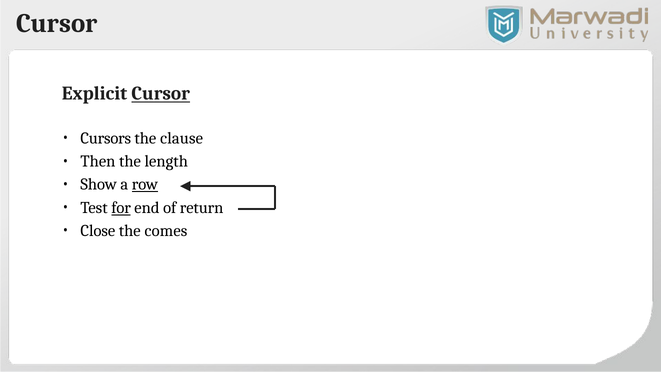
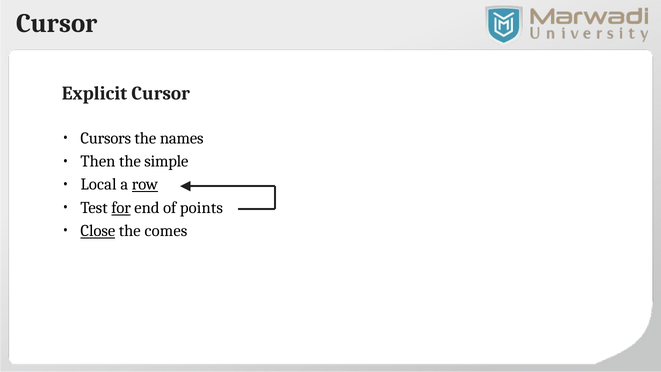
Cursor at (161, 94) underline: present -> none
clause: clause -> names
length: length -> simple
Show: Show -> Local
return: return -> points
Close underline: none -> present
